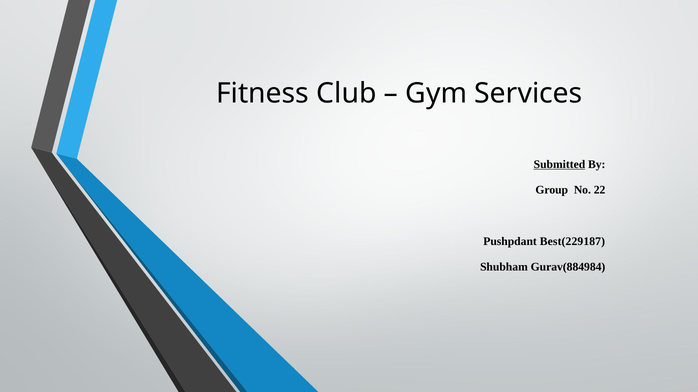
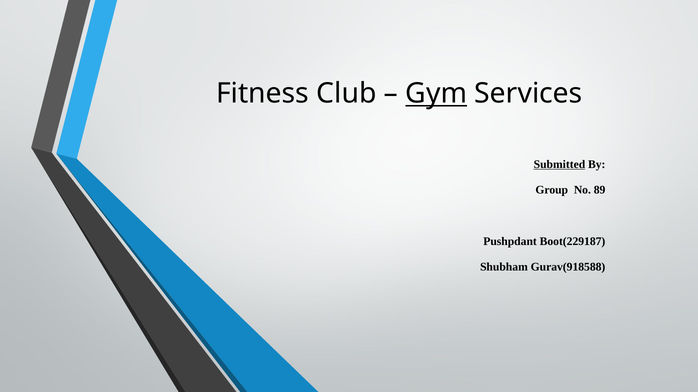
Gym underline: none -> present
22: 22 -> 89
Best(229187: Best(229187 -> Boot(229187
Gurav(884984: Gurav(884984 -> Gurav(918588
